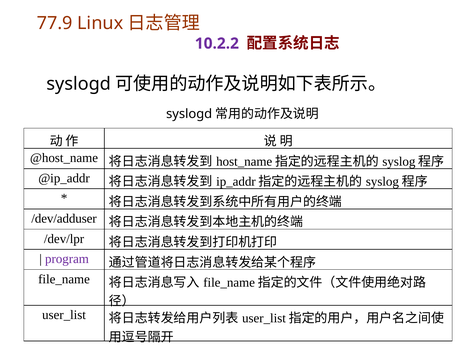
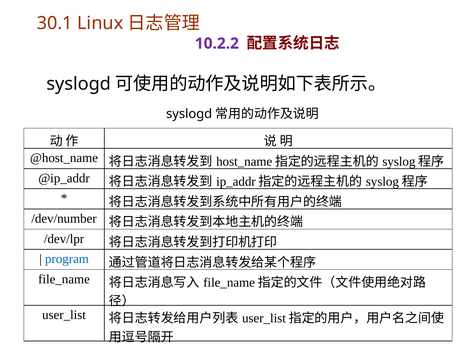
77.9: 77.9 -> 30.1
/dev/adduser: /dev/adduser -> /dev/number
program colour: purple -> blue
